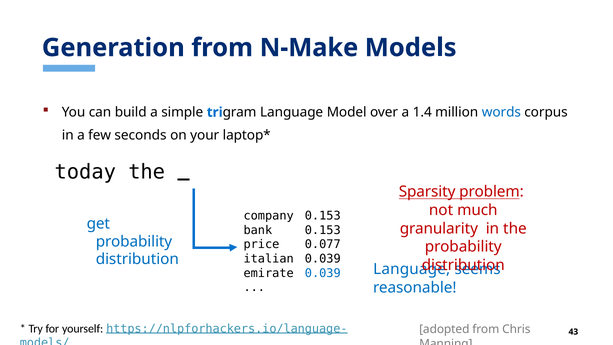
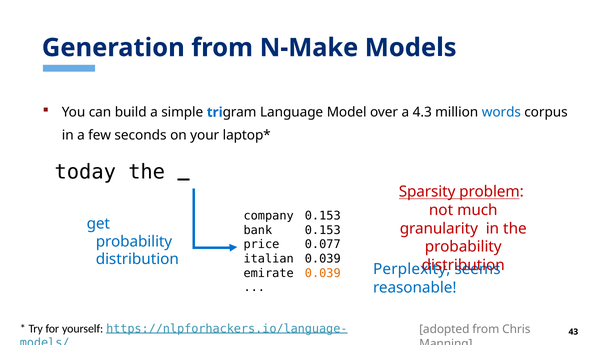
1.4: 1.4 -> 4.3
Language at (412, 269): Language -> Perplexity
0.039 at (323, 273) colour: blue -> orange
